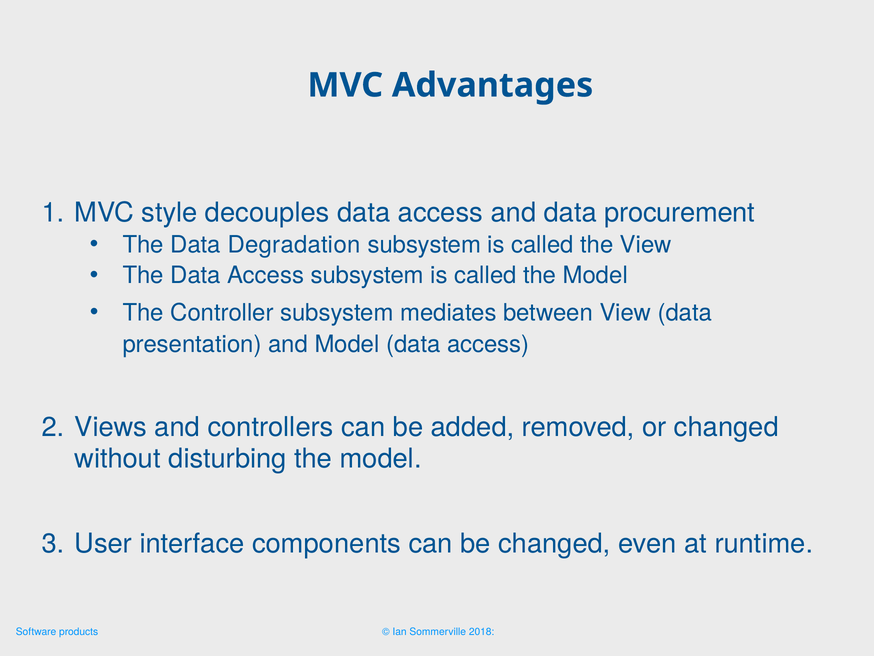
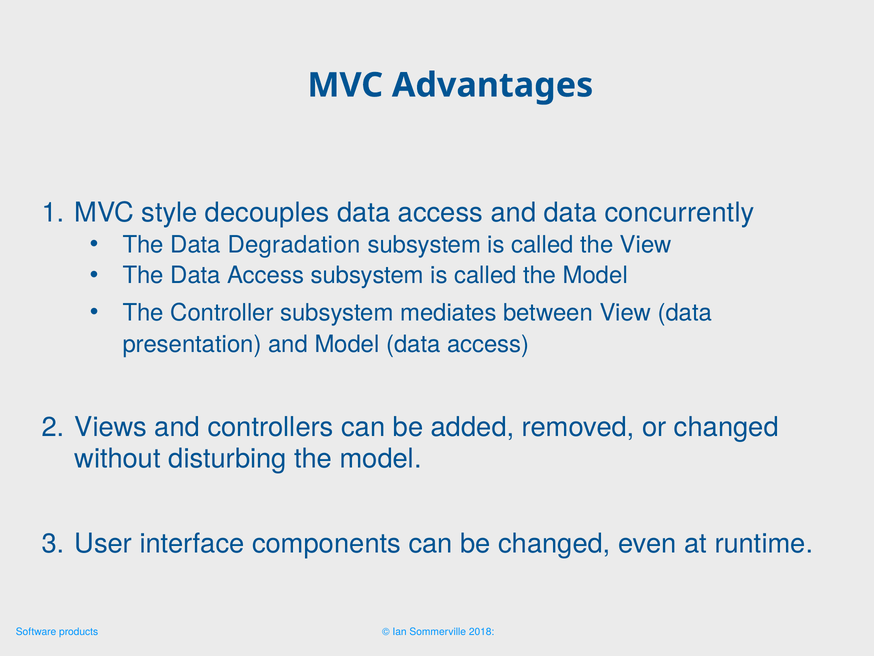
procurement: procurement -> concurrently
